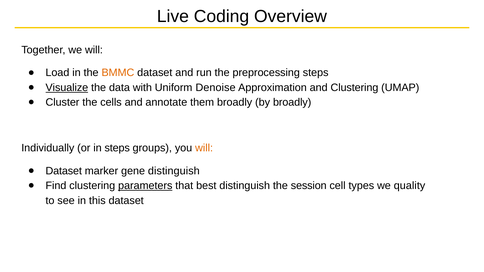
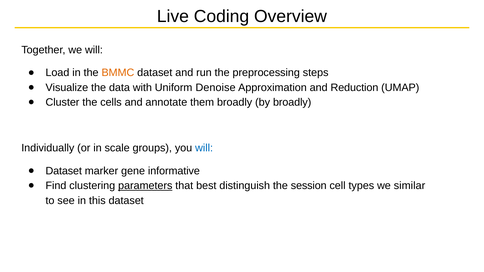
Visualize underline: present -> none
and Clustering: Clustering -> Reduction
in steps: steps -> scale
will at (204, 148) colour: orange -> blue
gene distinguish: distinguish -> informative
quality: quality -> similar
